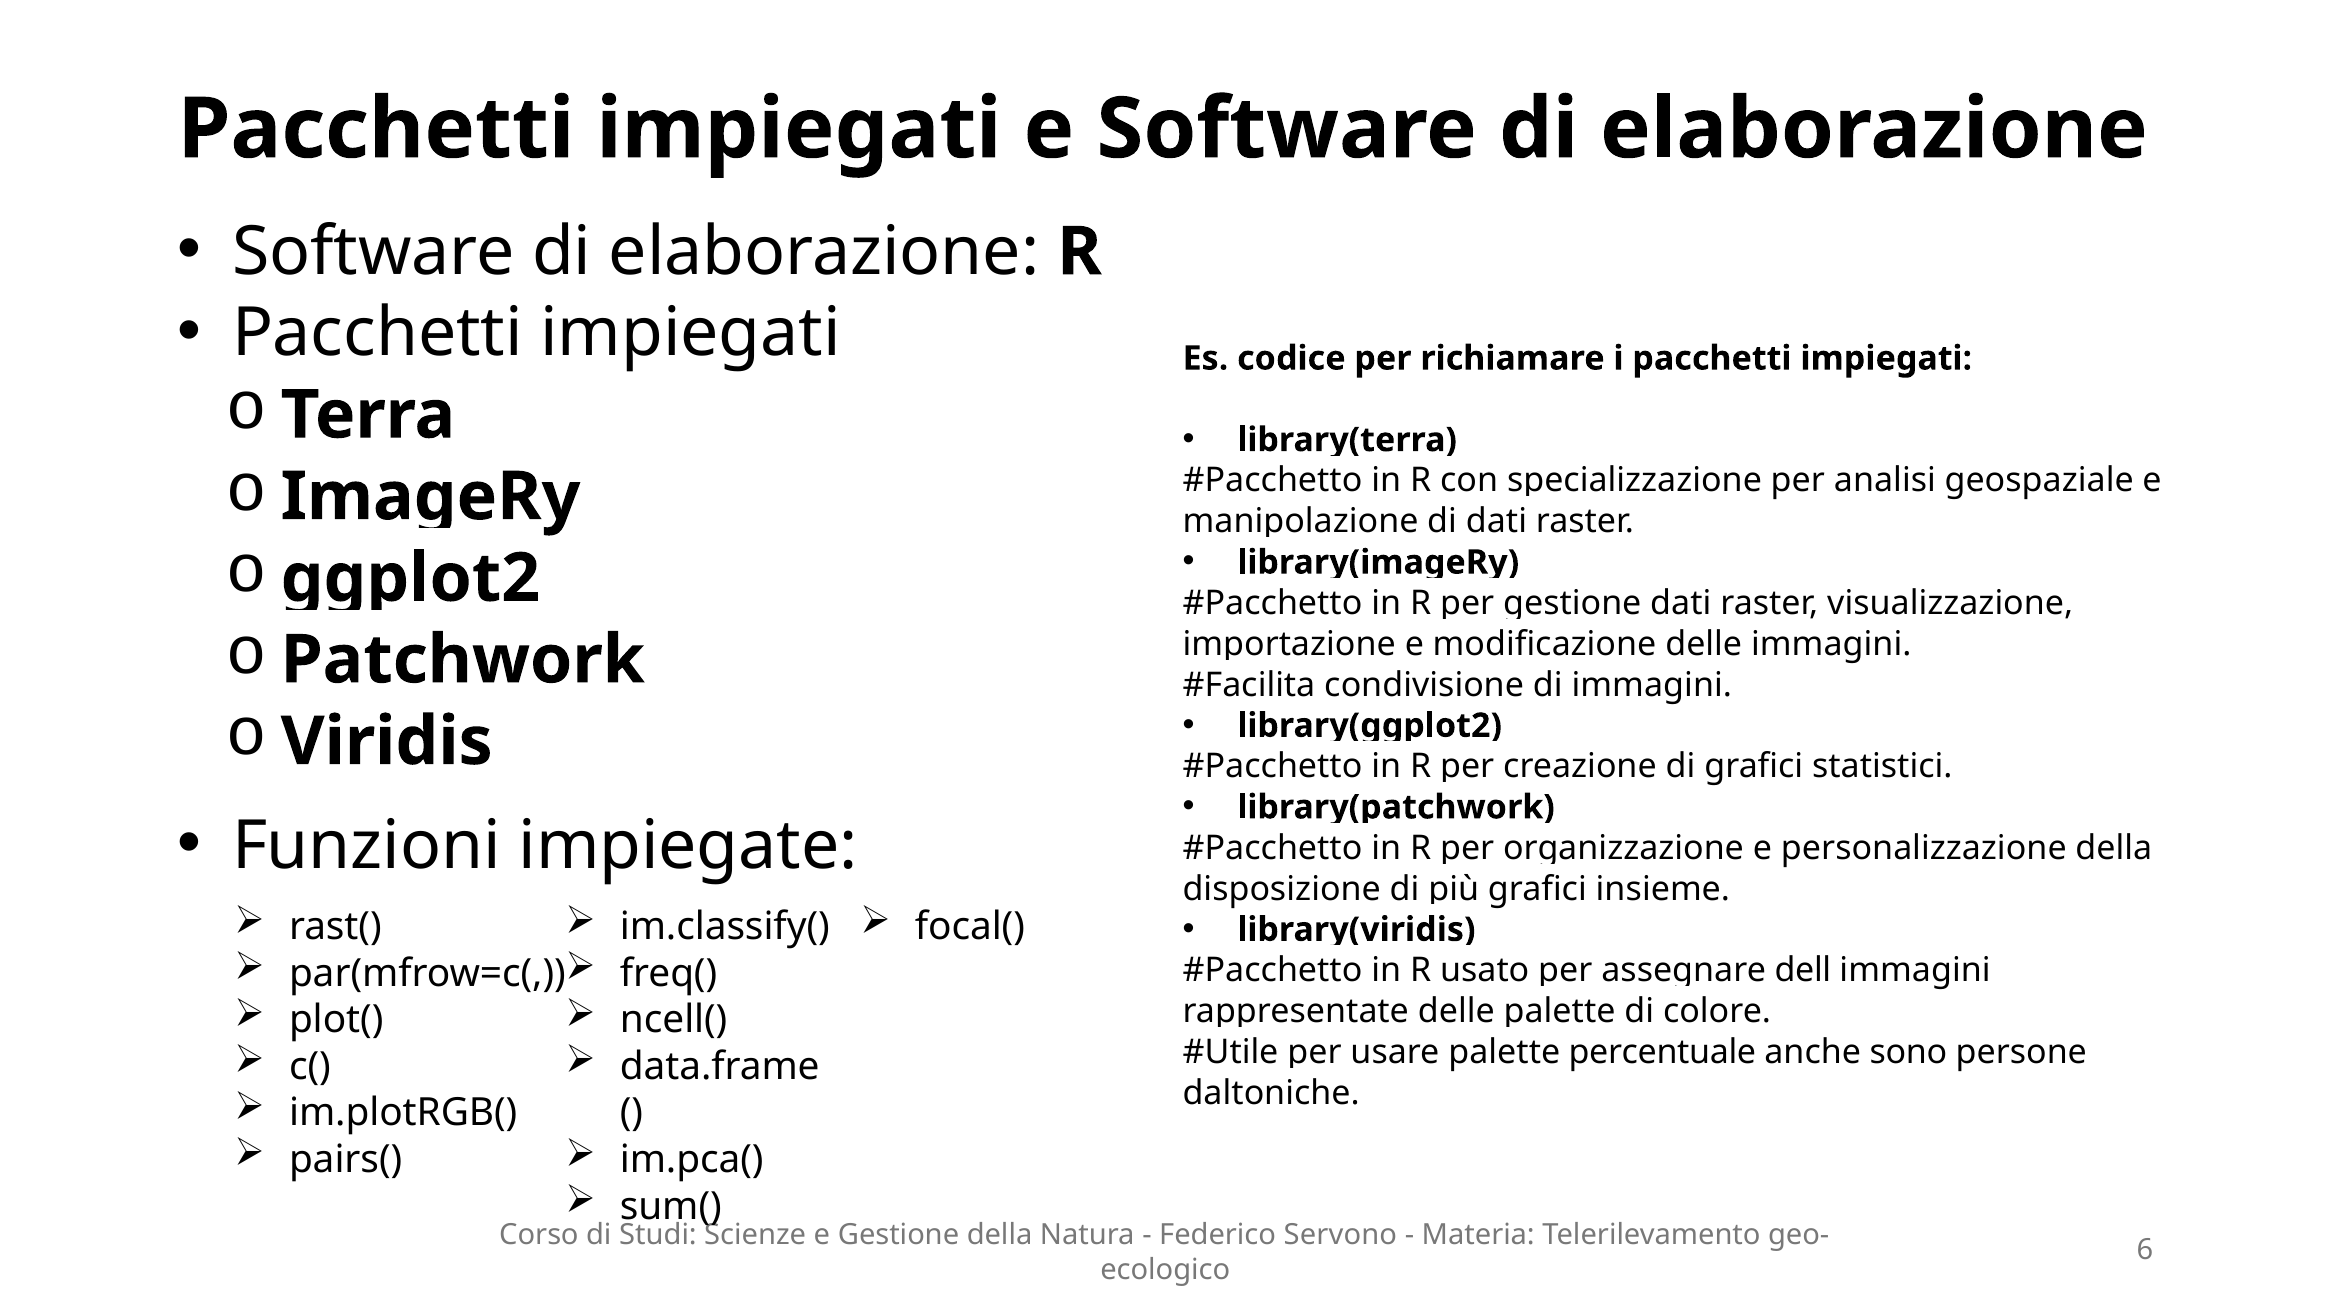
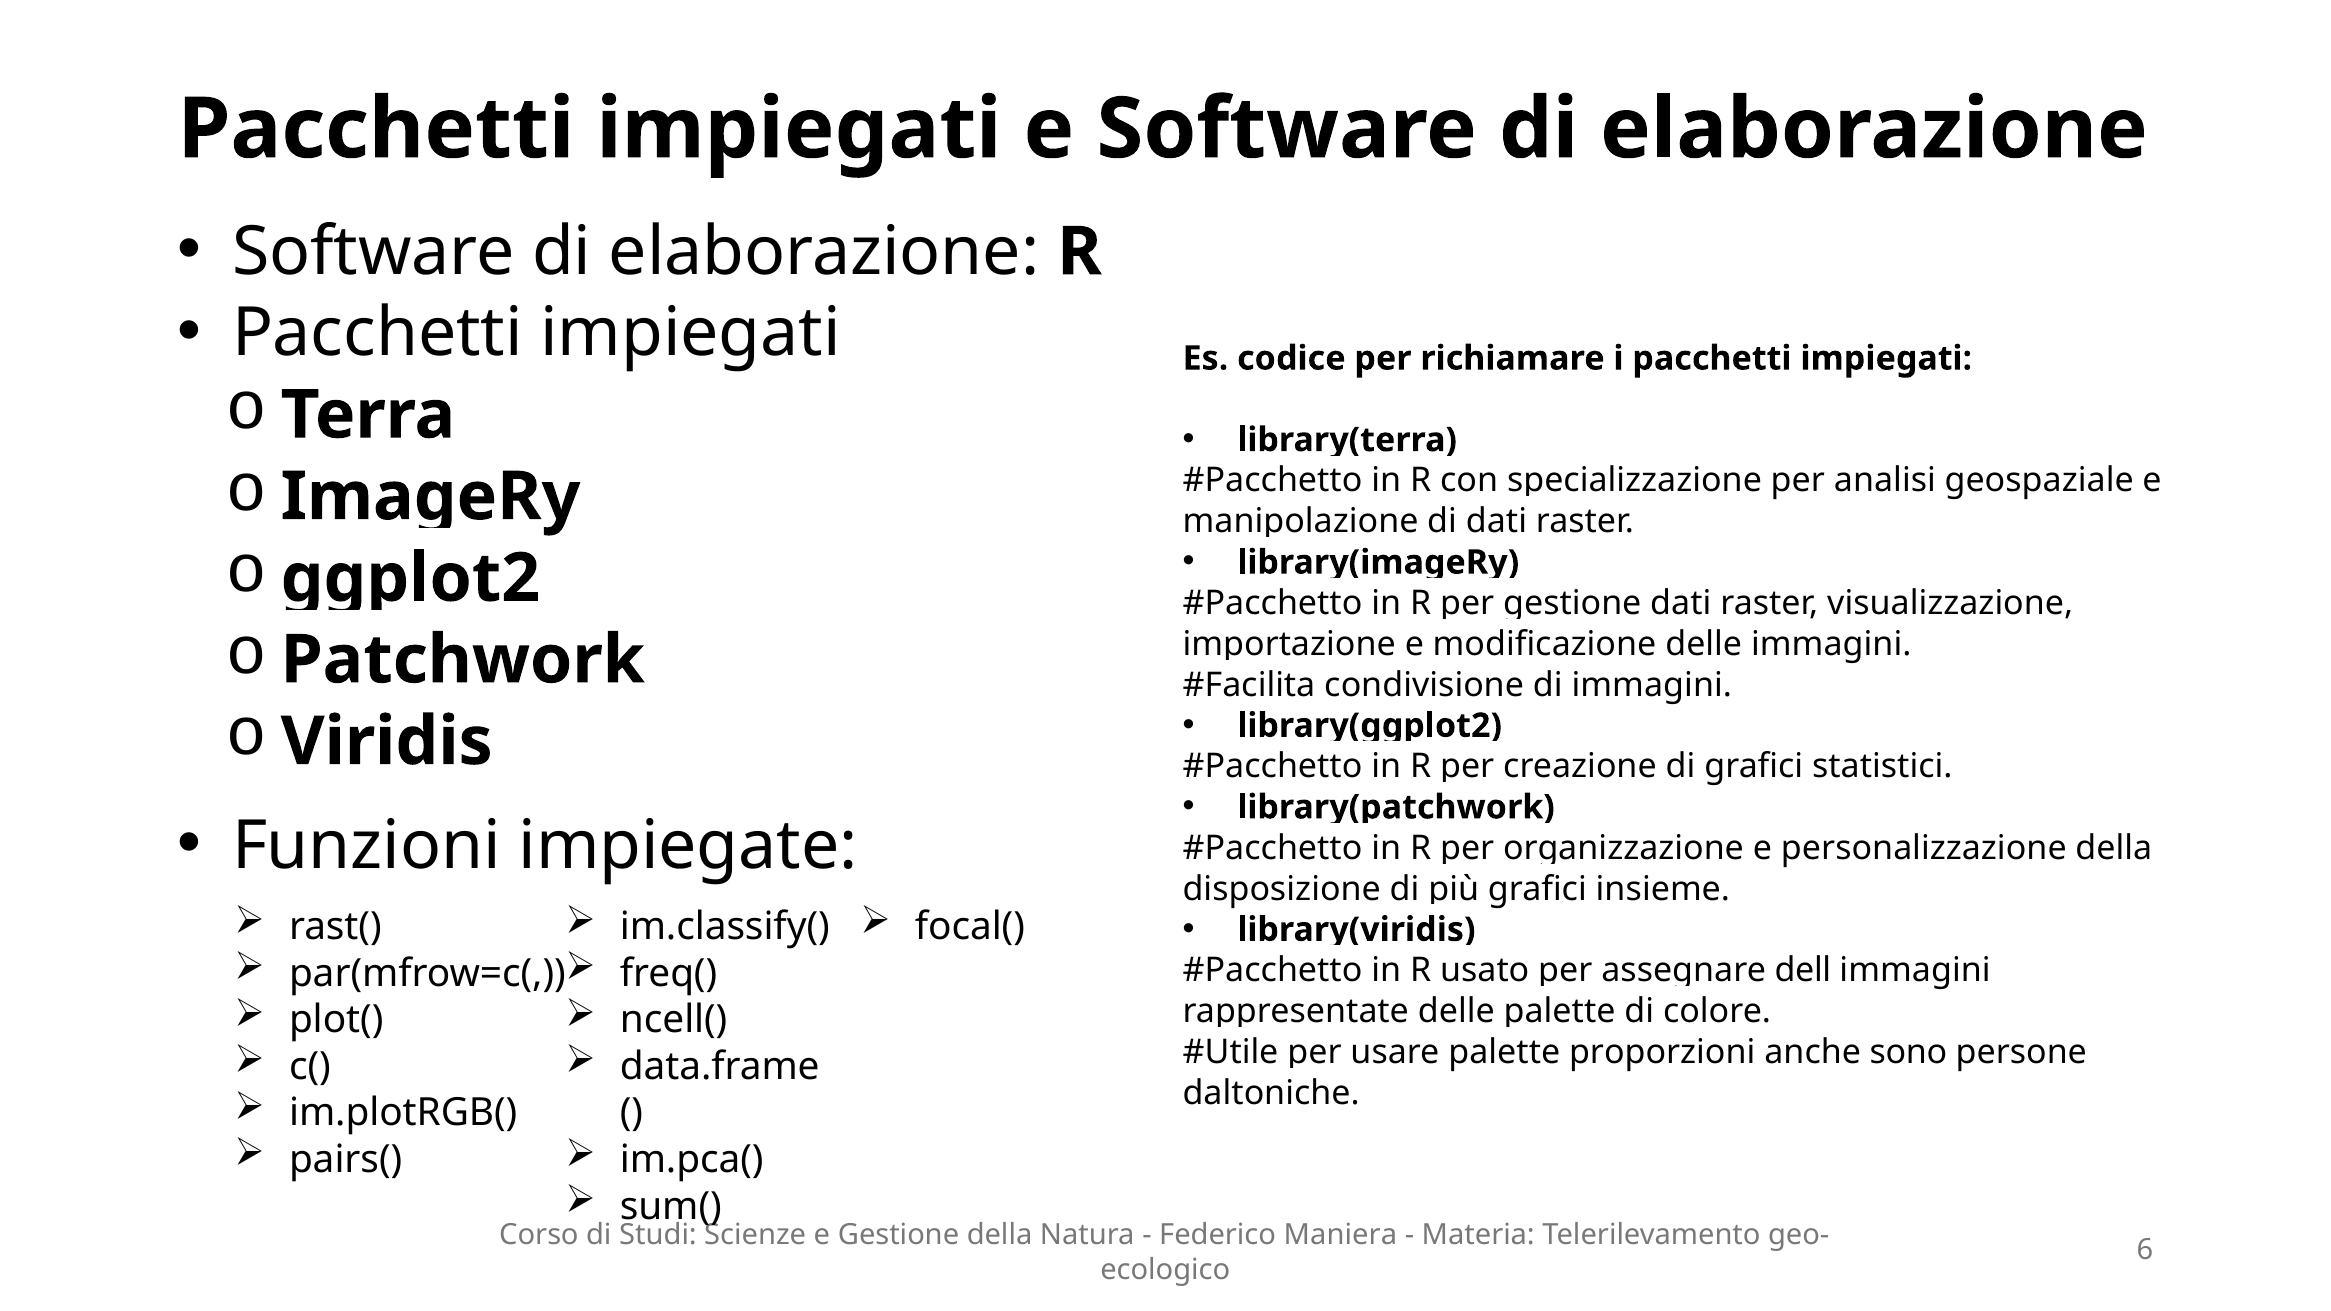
percentuale: percentuale -> proporzioni
Servono: Servono -> Maniera
